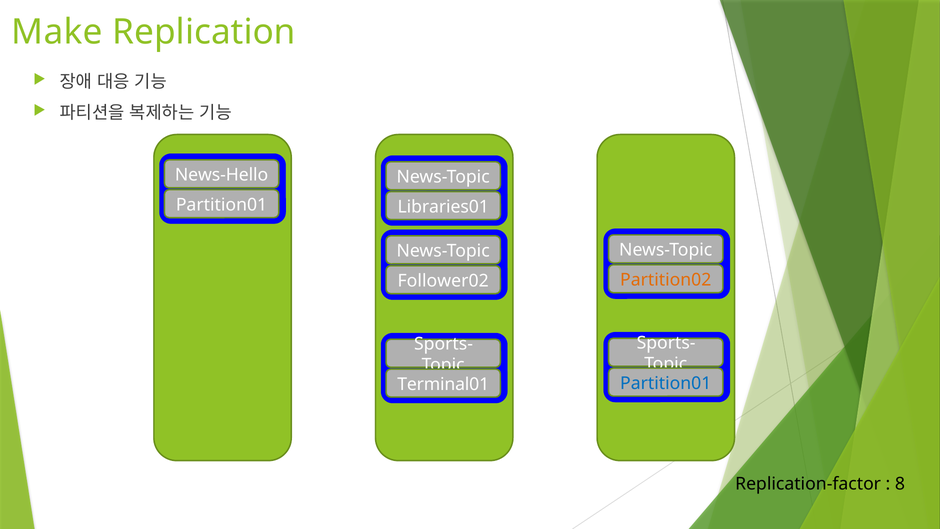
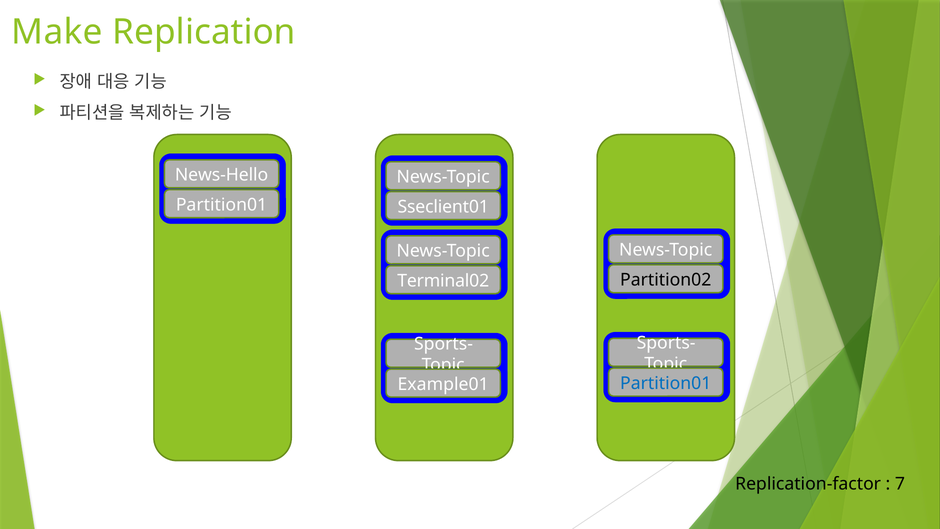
Libraries01: Libraries01 -> Sseclient01
Partition02 colour: orange -> black
Follower02: Follower02 -> Terminal02
Terminal01: Terminal01 -> Example01
8: 8 -> 7
